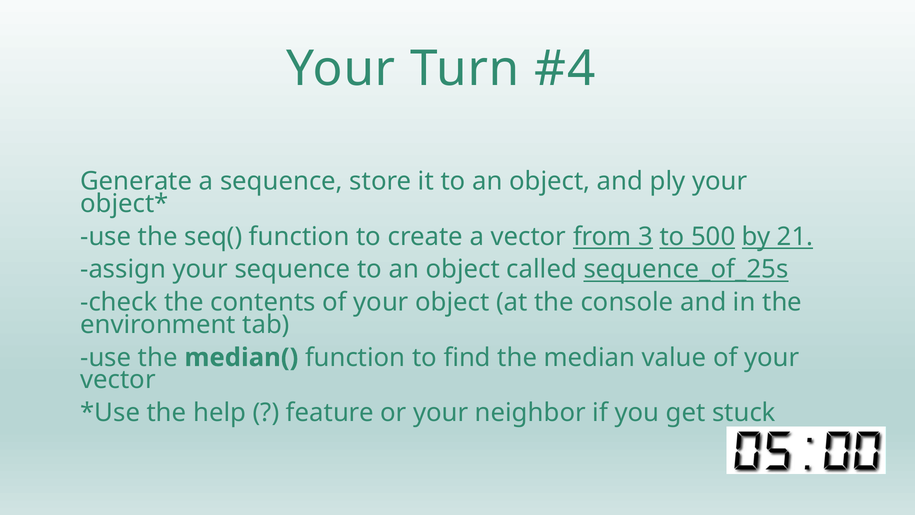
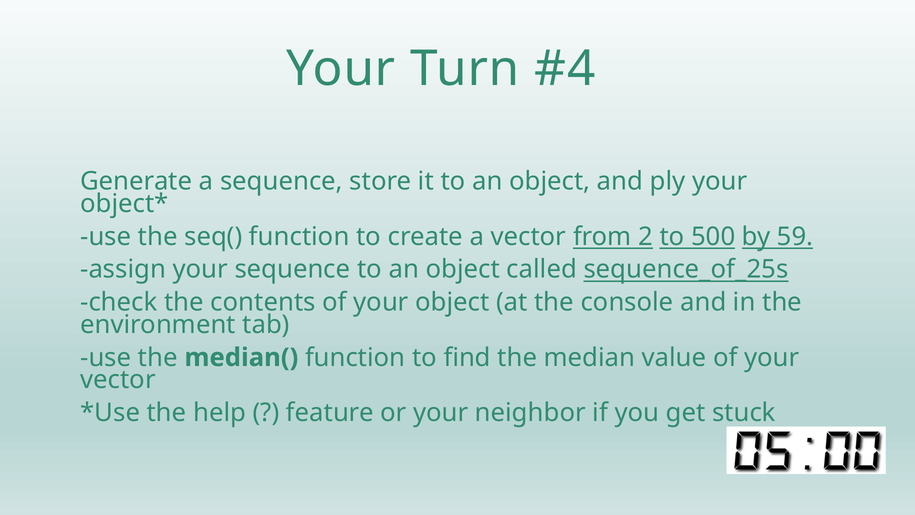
3: 3 -> 2
21: 21 -> 59
